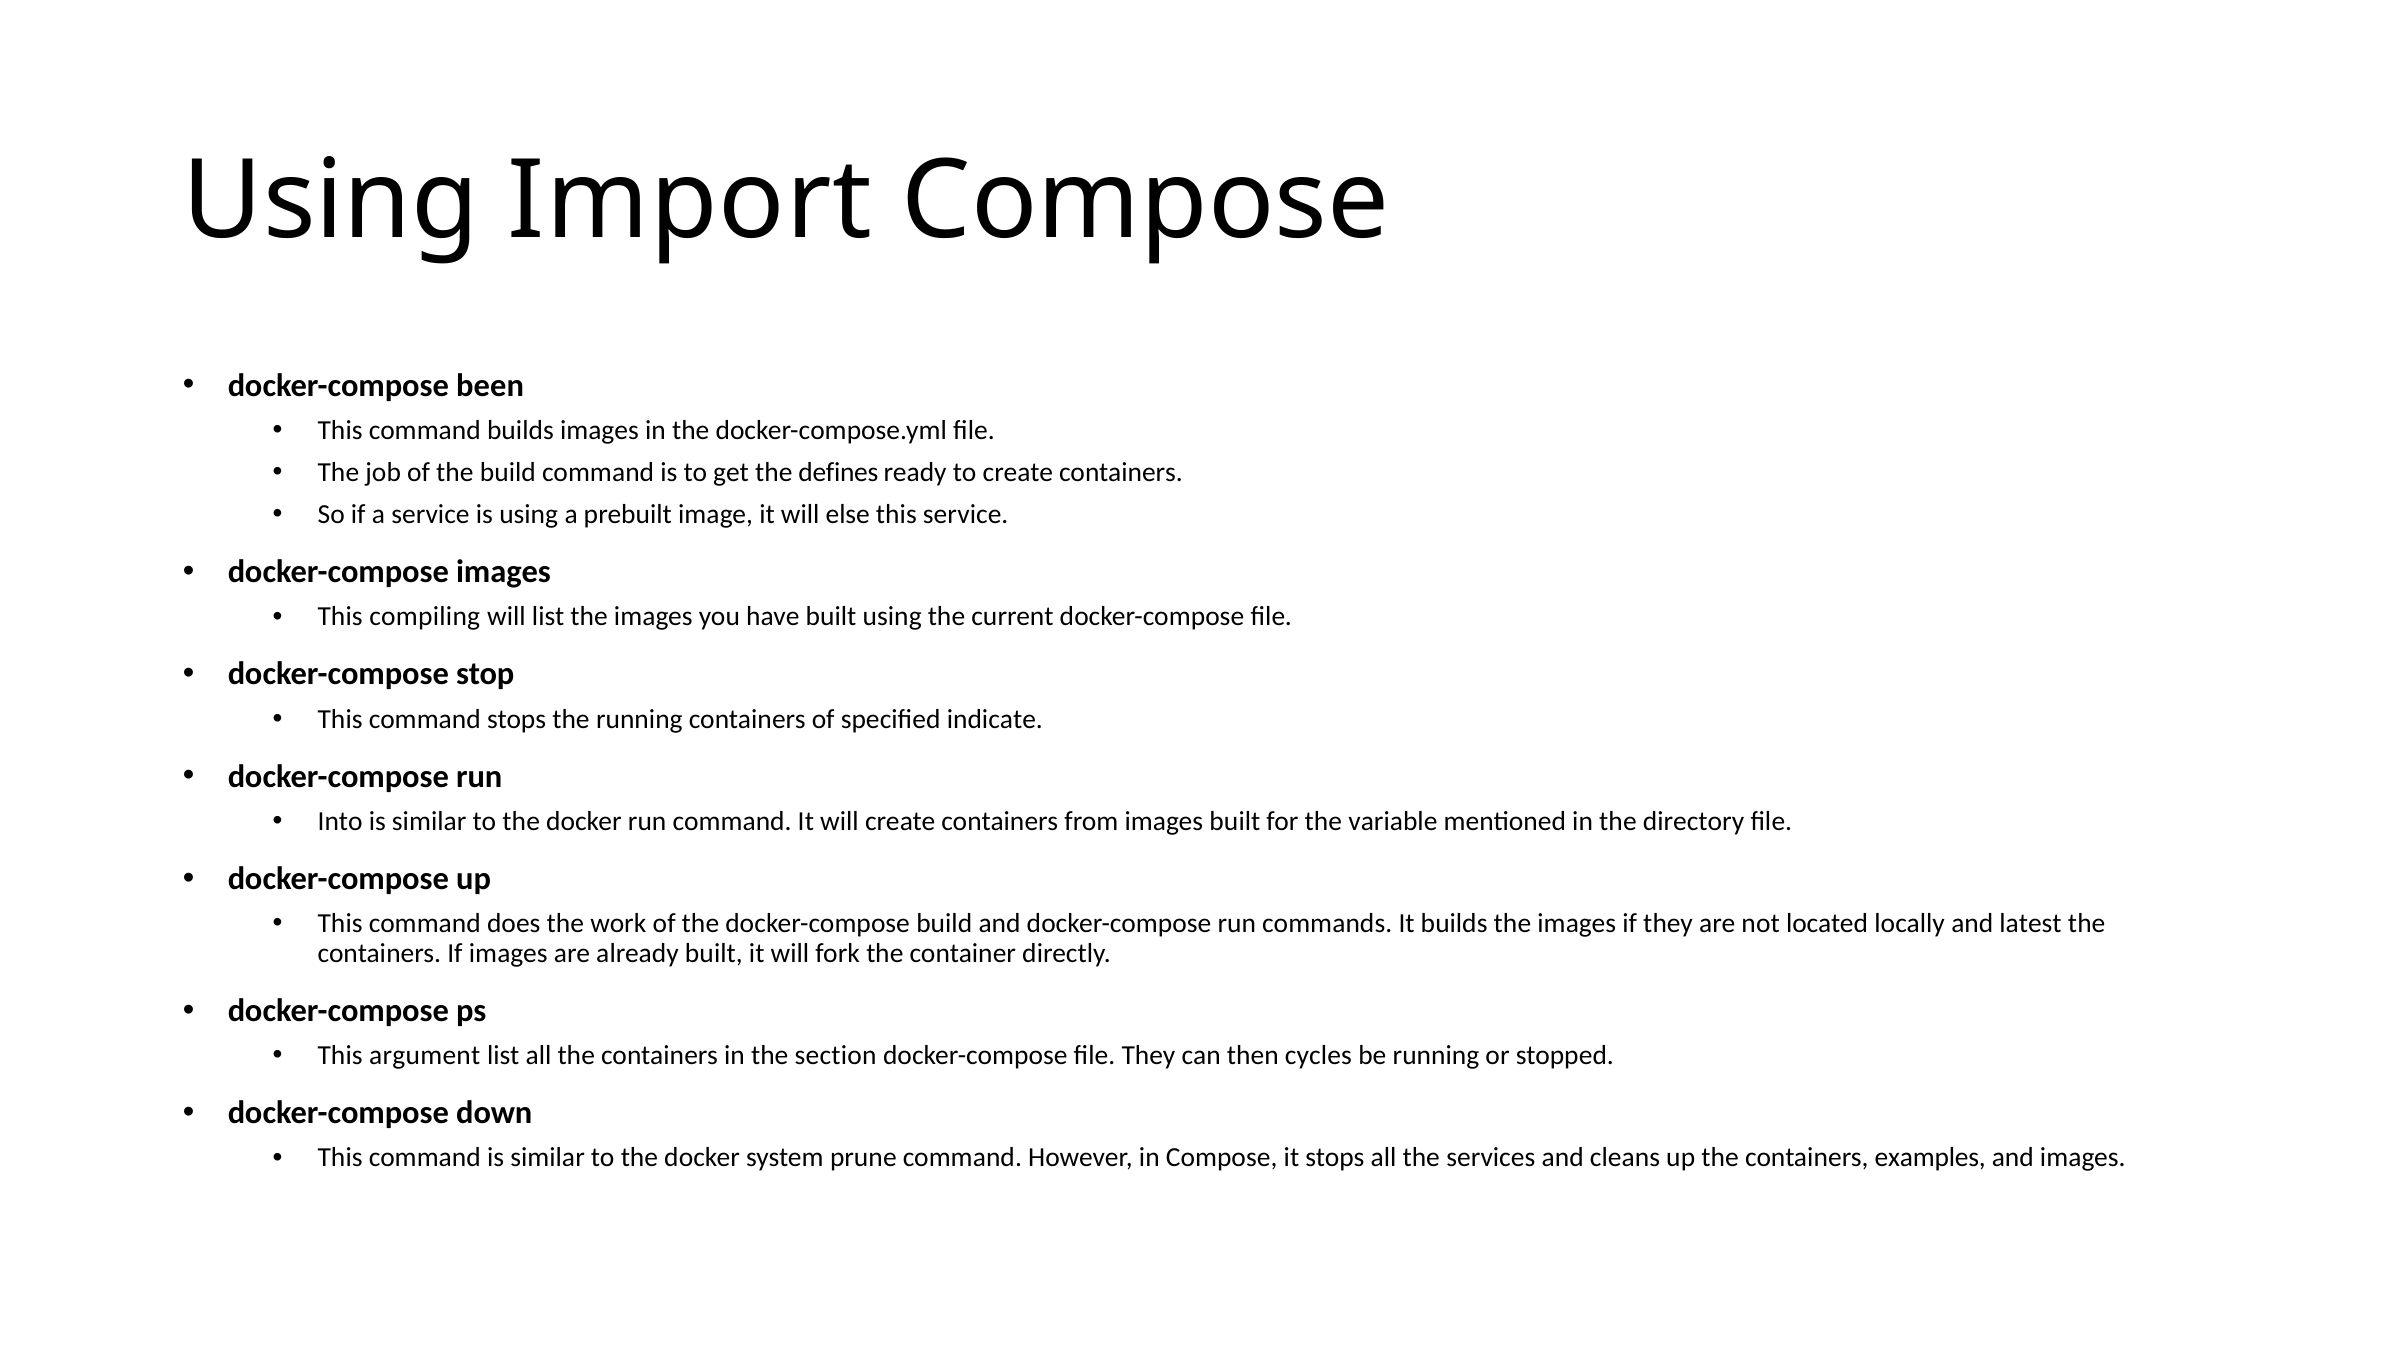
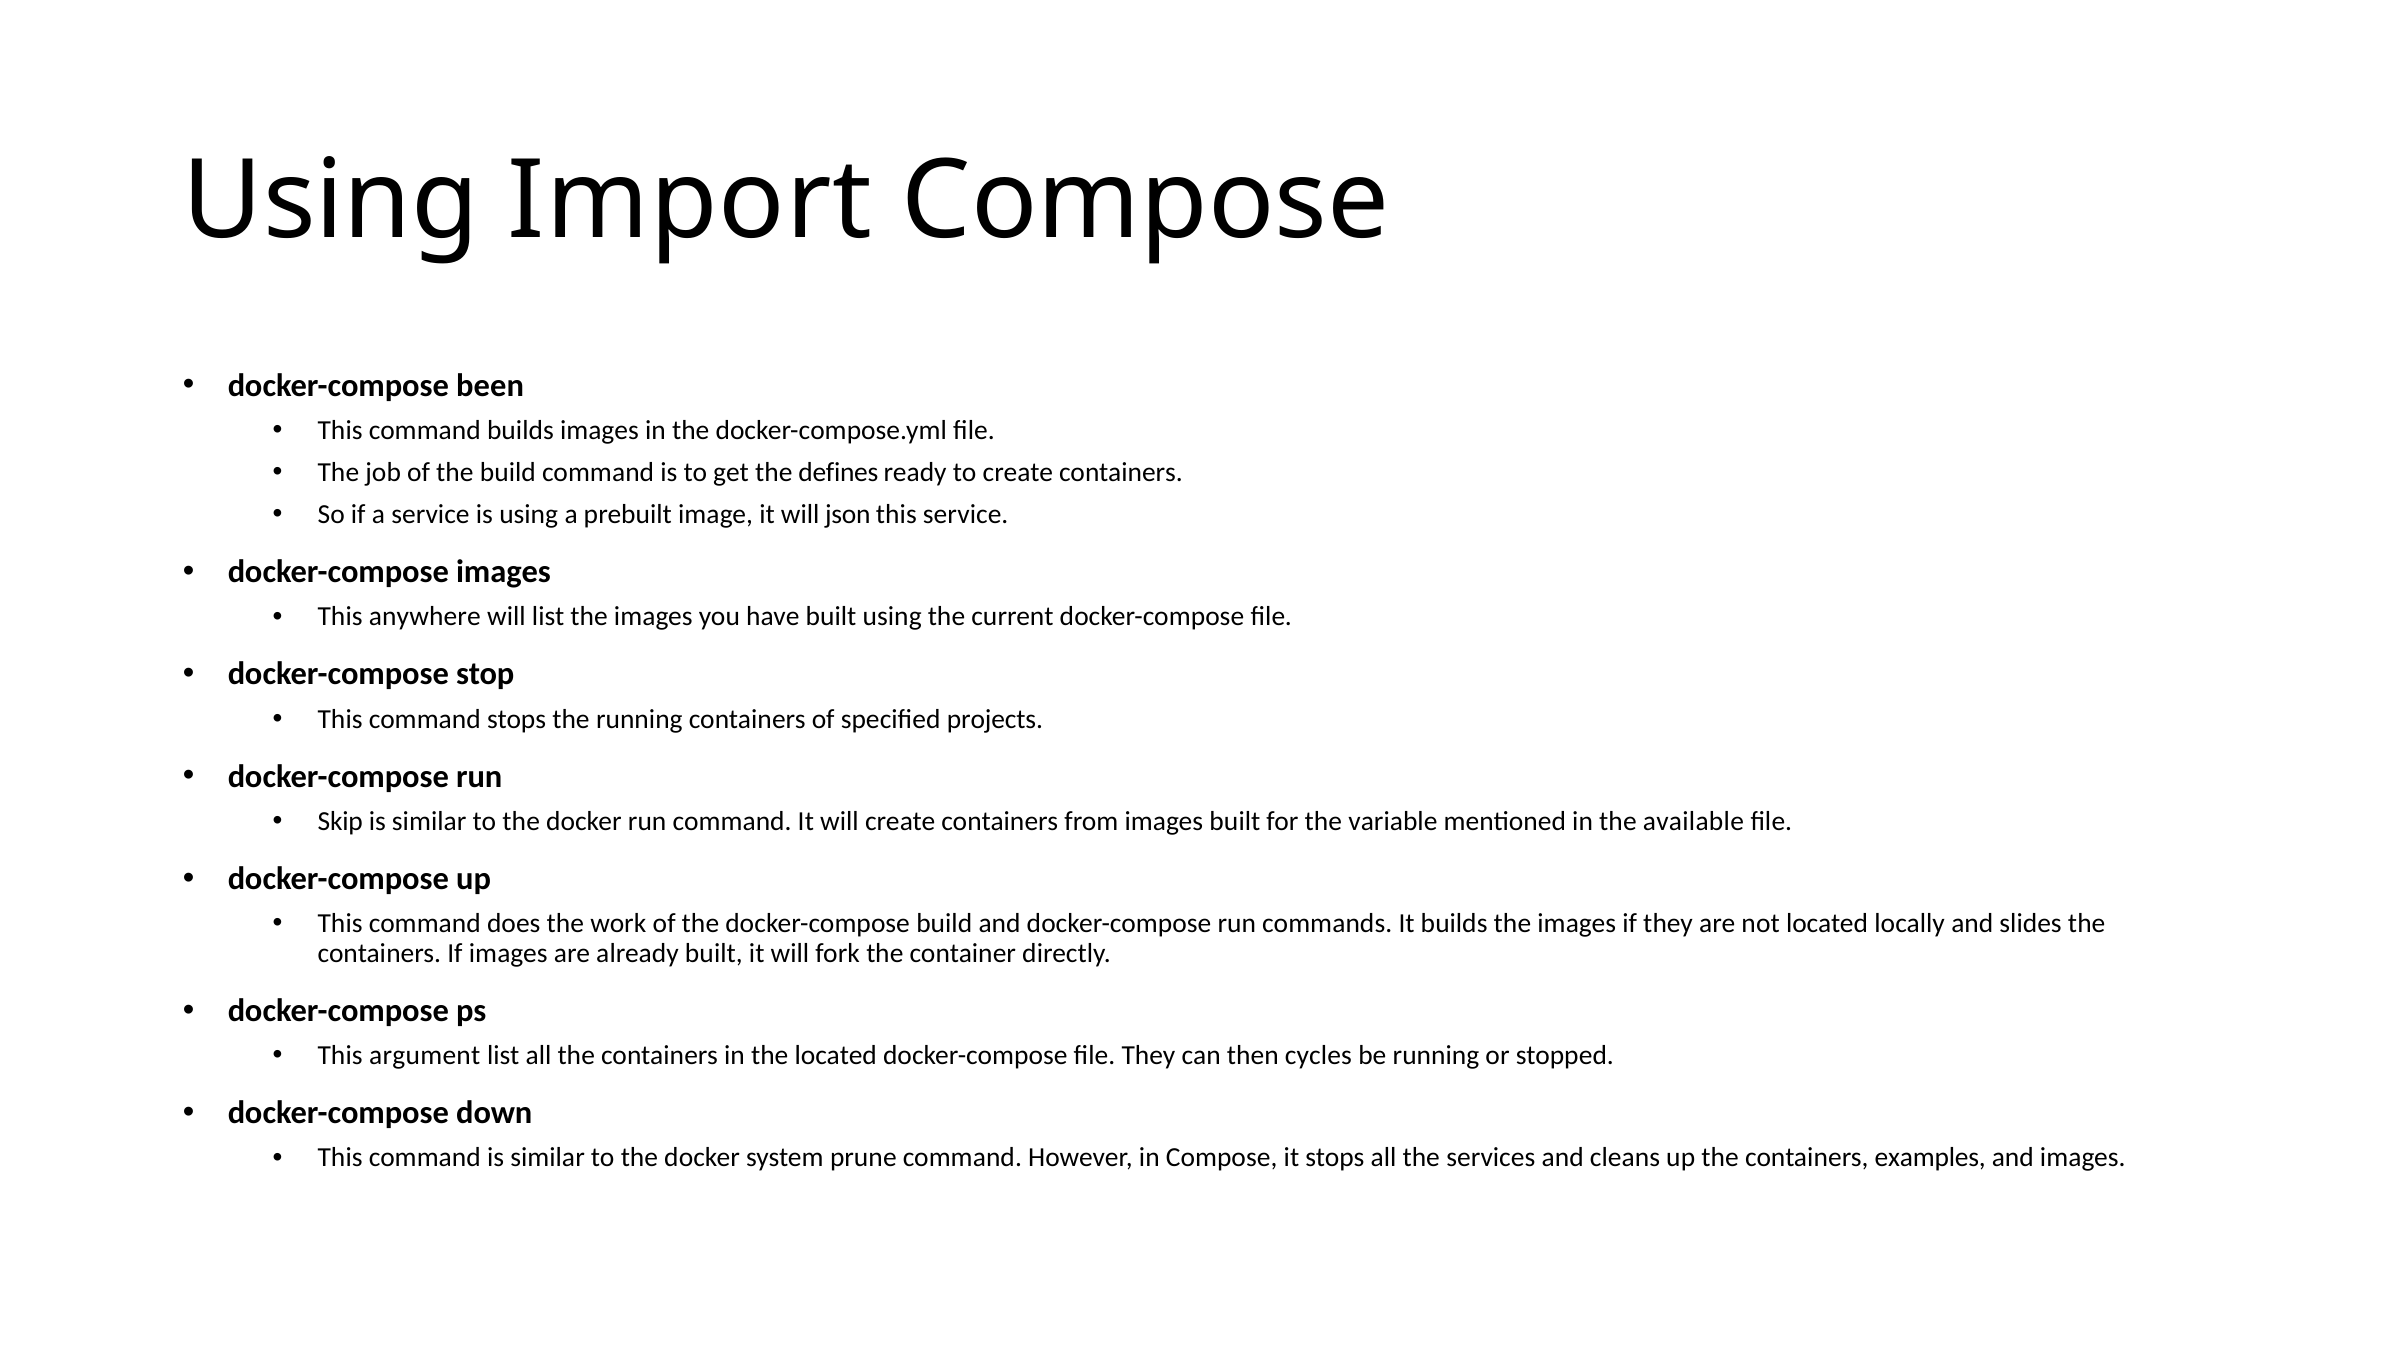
else: else -> json
compiling: compiling -> anywhere
indicate: indicate -> projects
Into: Into -> Skip
directory: directory -> available
latest: latest -> slides
the section: section -> located
